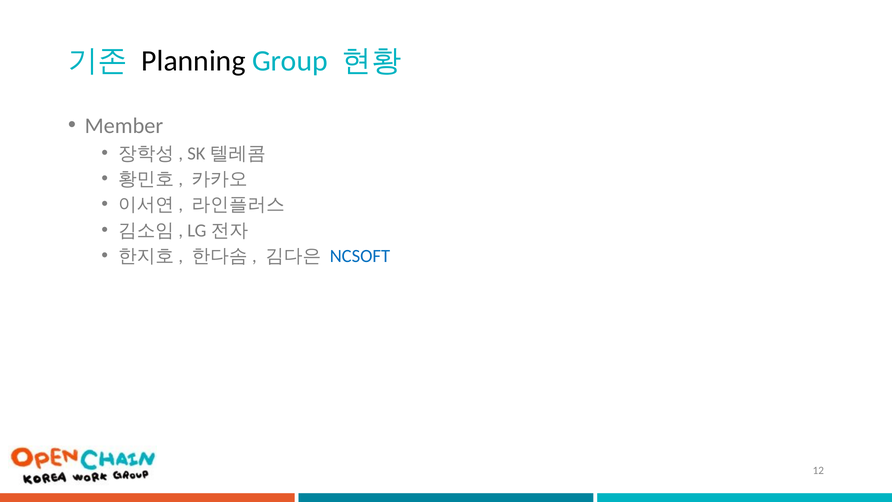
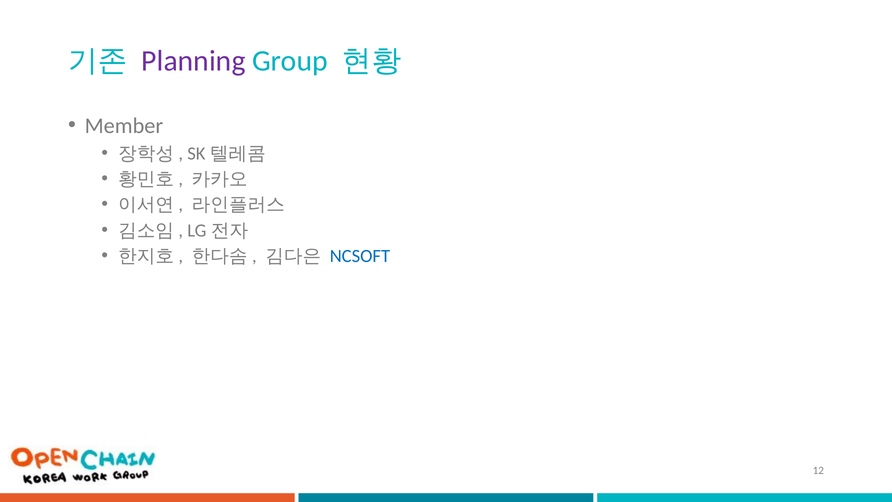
Planning colour: black -> purple
